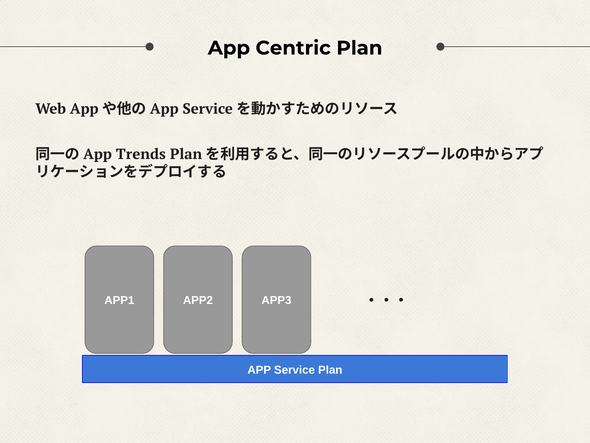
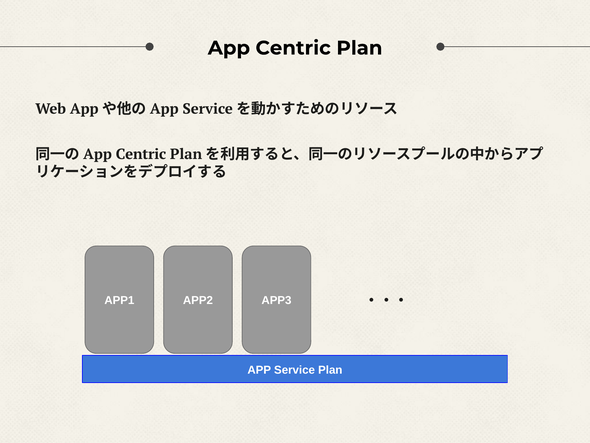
Trends at (141, 154): Trends -> Centric
